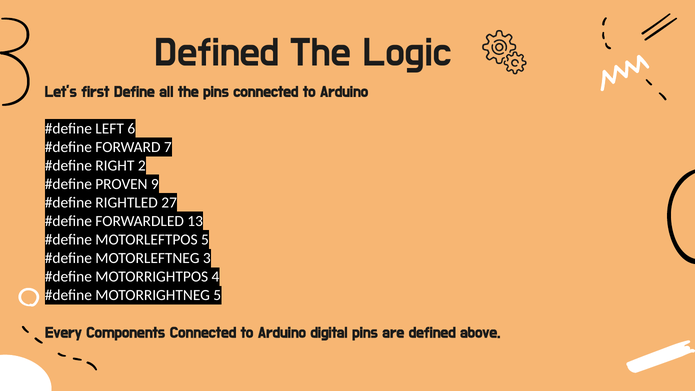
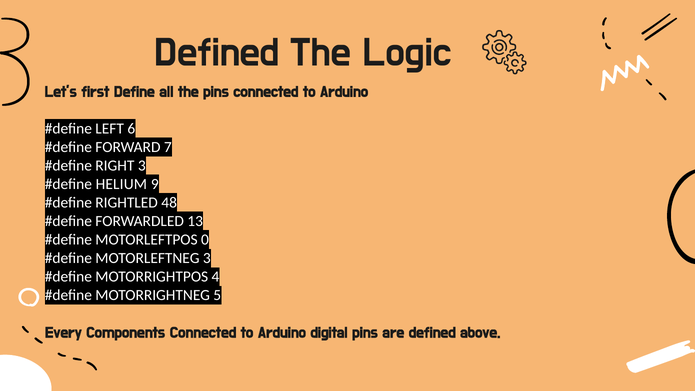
RIGHT 2: 2 -> 3
PROVEN: PROVEN -> HELIUM
27: 27 -> 48
MOTORLEFTPOS 5: 5 -> 0
